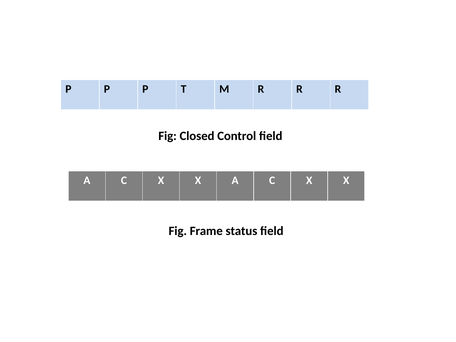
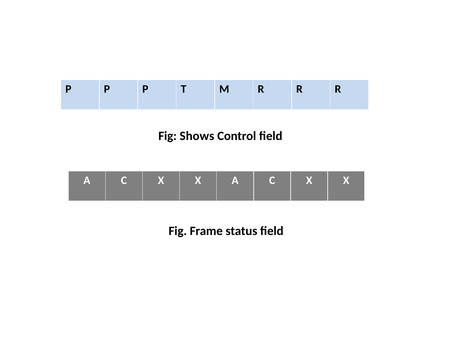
Closed: Closed -> Shows
